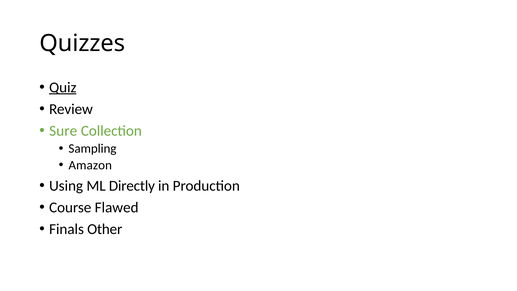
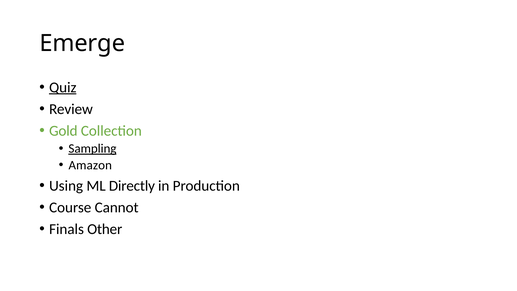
Quizzes: Quizzes -> Emerge
Sure: Sure -> Gold
Sampling underline: none -> present
Flawed: Flawed -> Cannot
